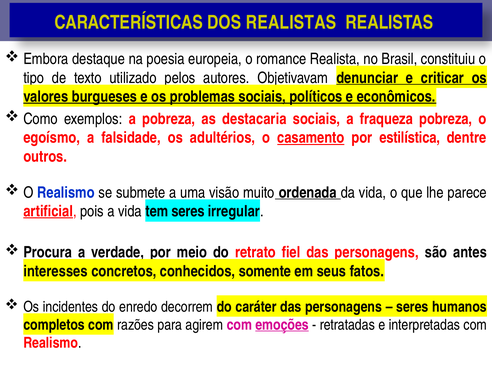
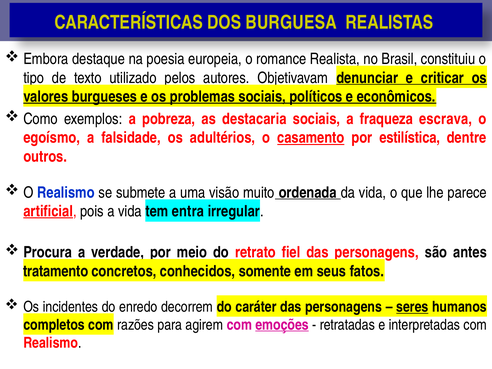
DOS REALISTAS: REALISTAS -> BURGUESA
fraqueza pobreza: pobreza -> escrava
tem seres: seres -> entra
interesses: interesses -> tratamento
seres at (412, 307) underline: none -> present
